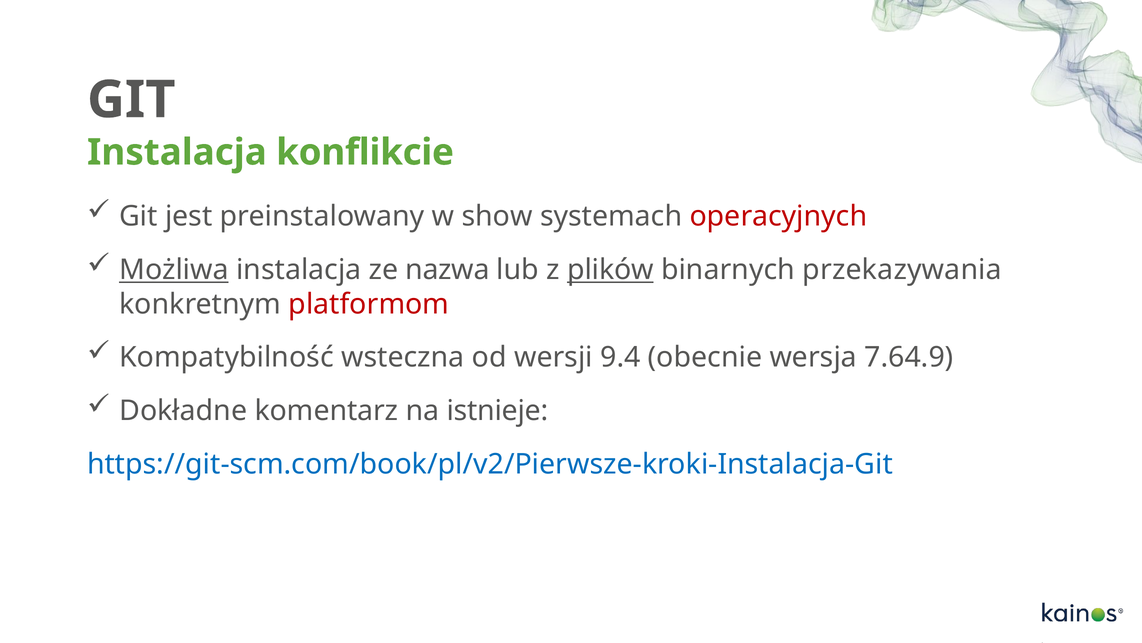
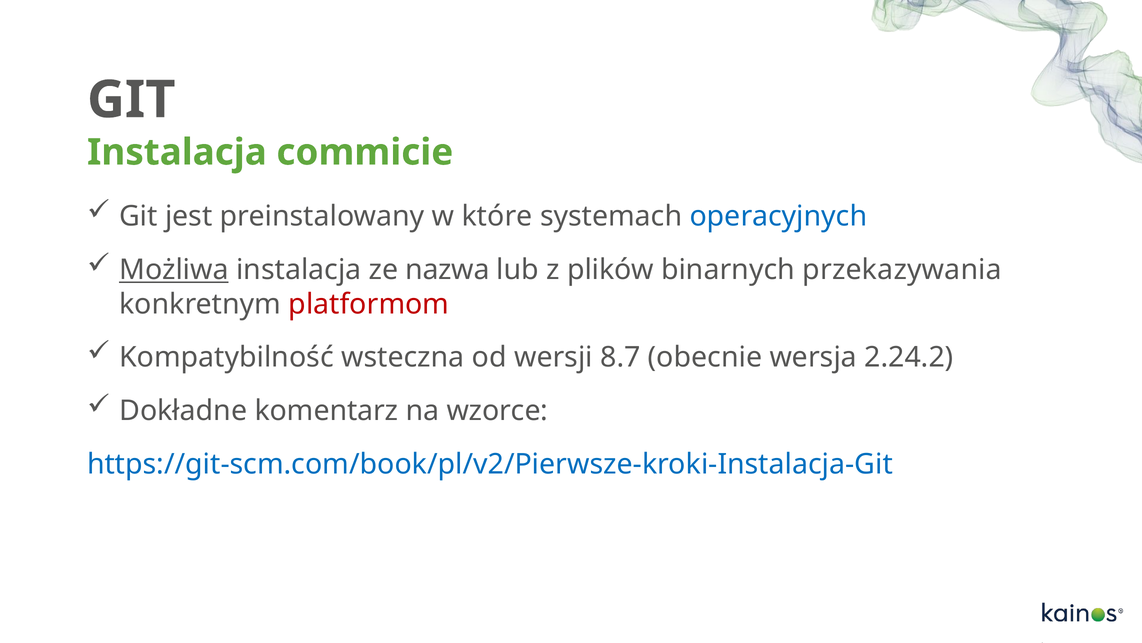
konflikcie: konflikcie -> commicie
show: show -> które
operacyjnych colour: red -> blue
plików underline: present -> none
9.4: 9.4 -> 8.7
7.64.9: 7.64.9 -> 2.24.2
istnieje: istnieje -> wzorce
